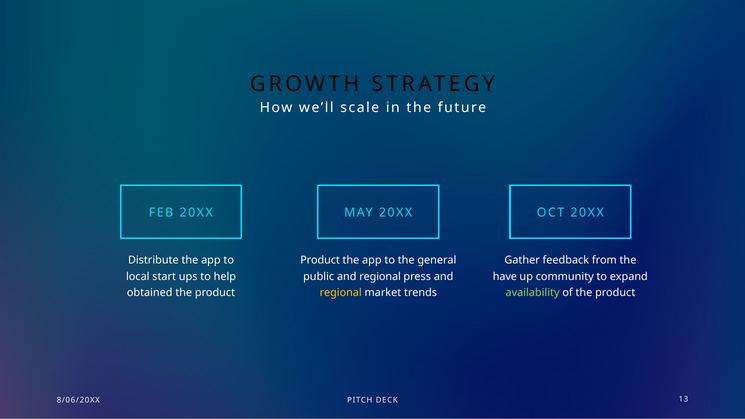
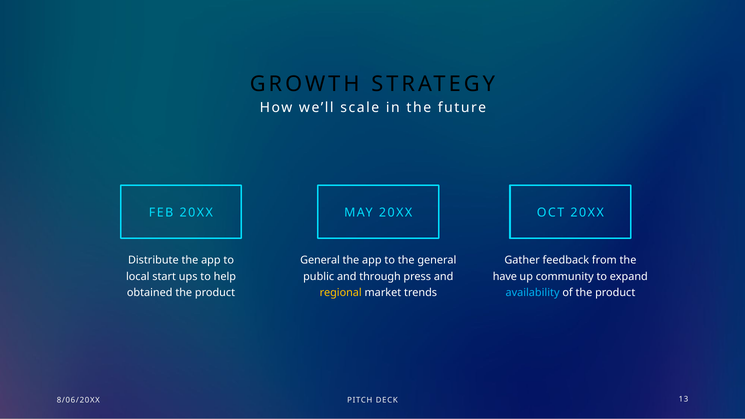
Product at (320, 260): Product -> General
public and regional: regional -> through
availability colour: light green -> light blue
